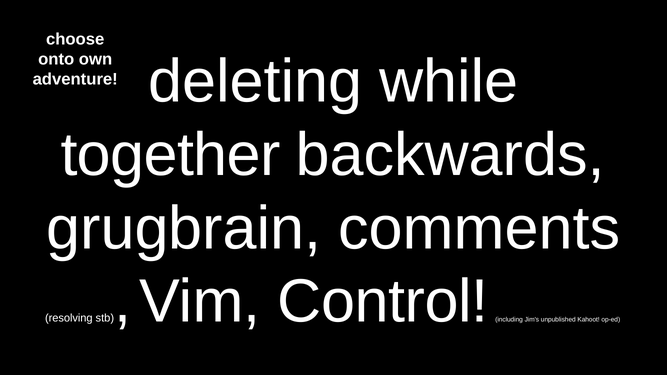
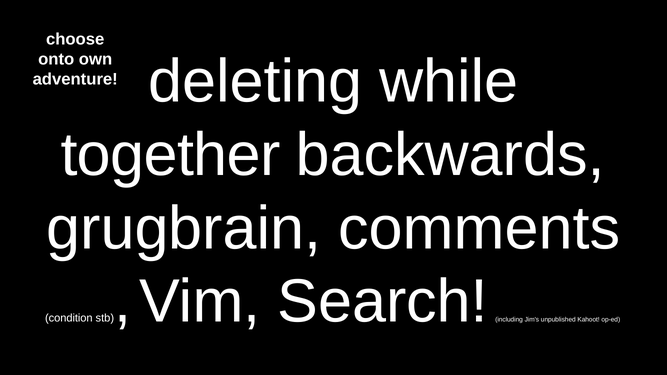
resolving: resolving -> condition
Control: Control -> Search
